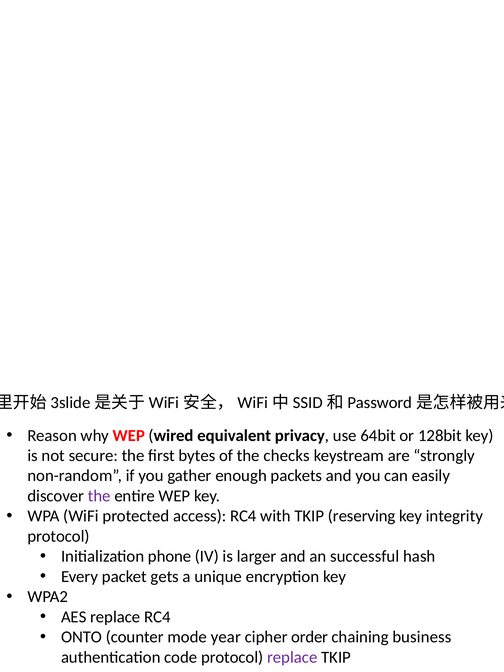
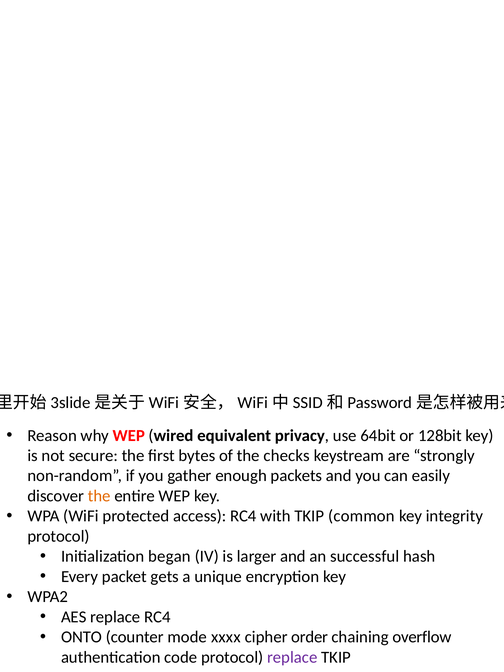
the at (99, 496) colour: purple -> orange
reserving: reserving -> common
phone: phone -> began
year: year -> xxxx
business: business -> overflow
